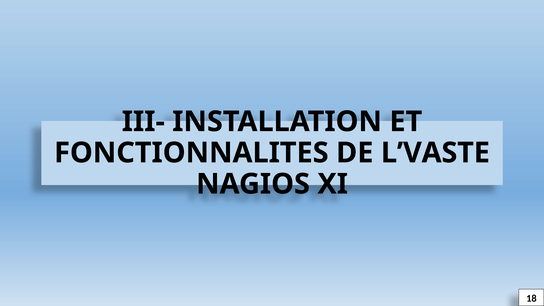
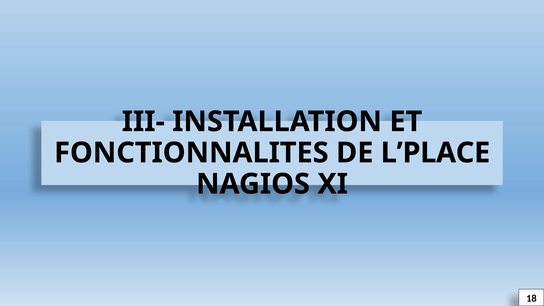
L’VASTE: L’VASTE -> L’PLACE
